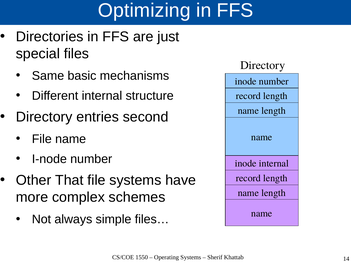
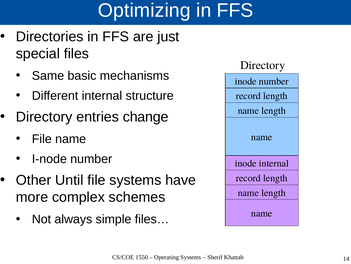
second: second -> change
That: That -> Until
